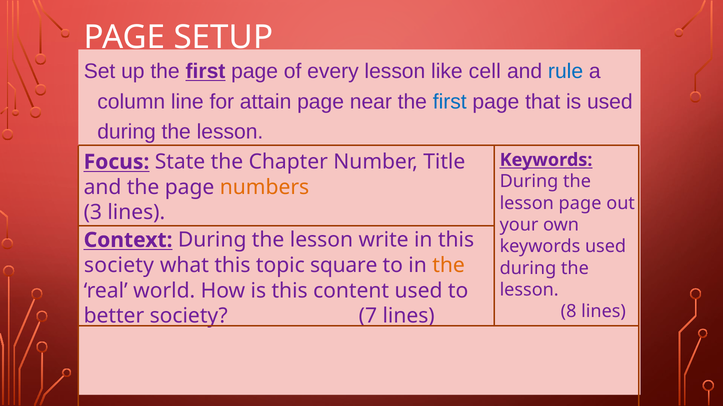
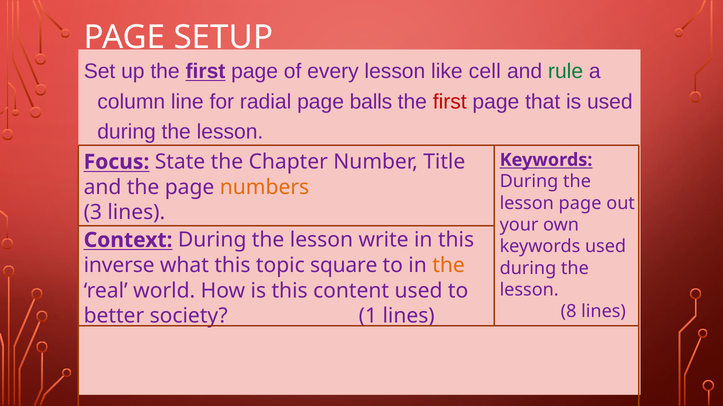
rule colour: blue -> green
attain: attain -> radial
near: near -> balls
first at (450, 102) colour: blue -> red
society at (119, 266): society -> inverse
7: 7 -> 1
